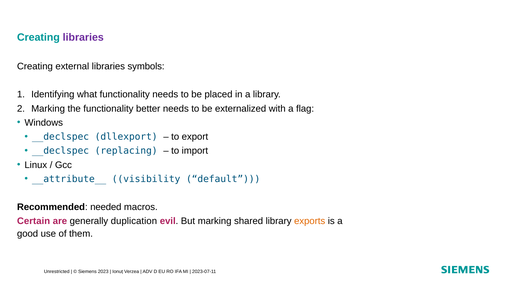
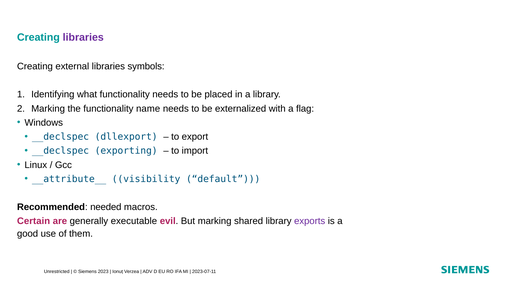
better: better -> name
replacing: replacing -> exporting
duplication: duplication -> executable
exports colour: orange -> purple
